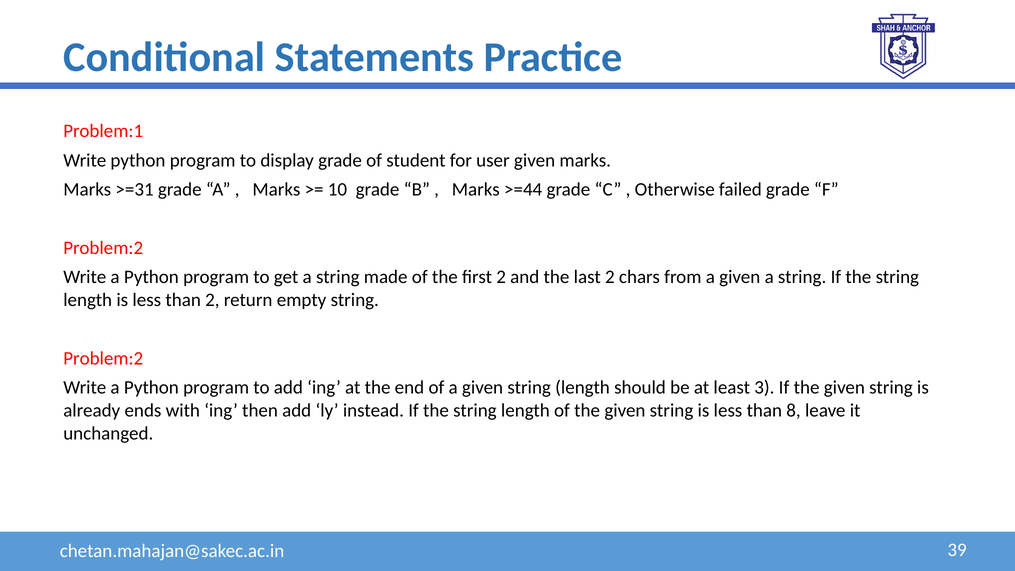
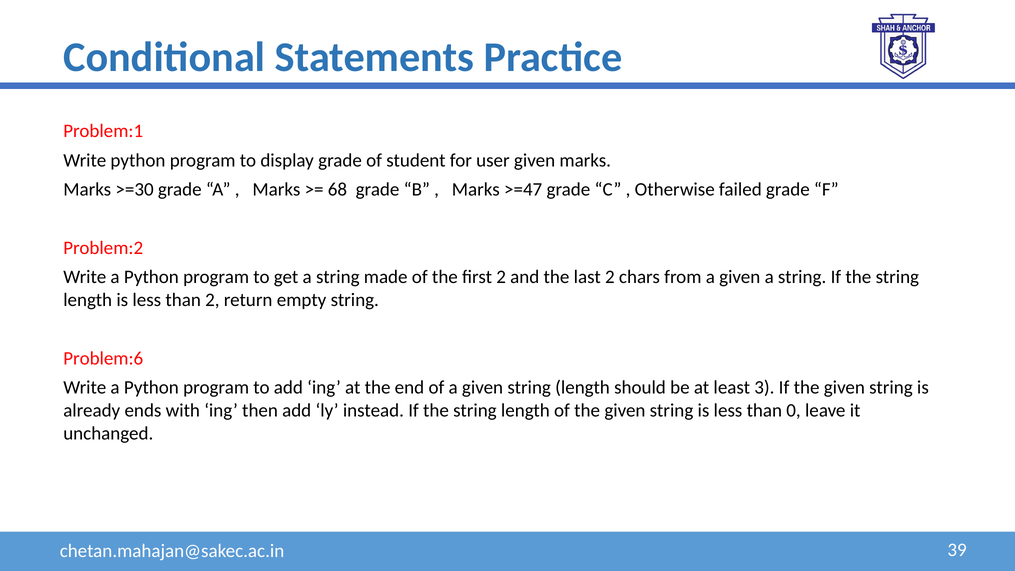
>=31: >=31 -> >=30
10: 10 -> 68
>=44: >=44 -> >=47
Problem:2 at (103, 358): Problem:2 -> Problem:6
8: 8 -> 0
